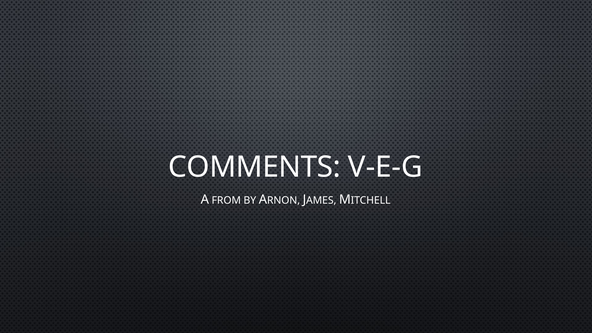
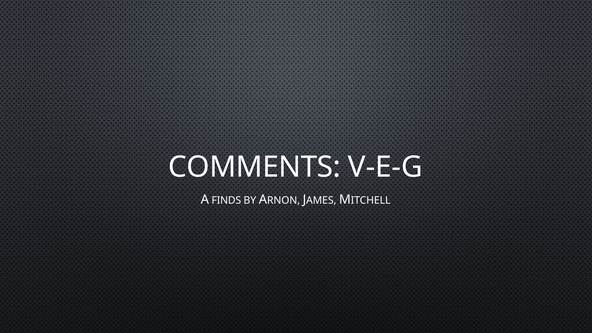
FROM: FROM -> FINDS
